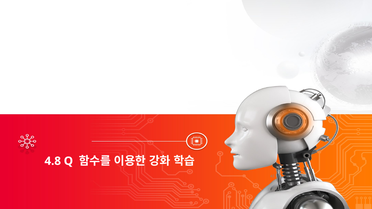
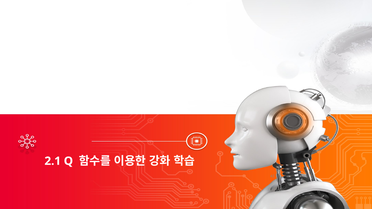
4.8: 4.8 -> 2.1
